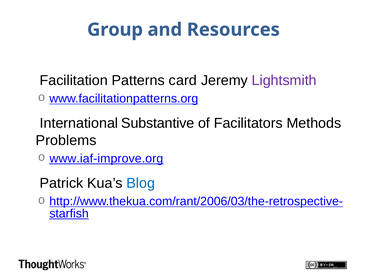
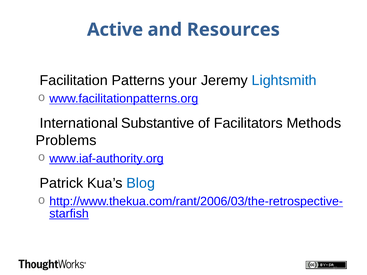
Group: Group -> Active
card: card -> your
Lightsmith colour: purple -> blue
www.iaf-improve.org: www.iaf-improve.org -> www.iaf-authority.org
